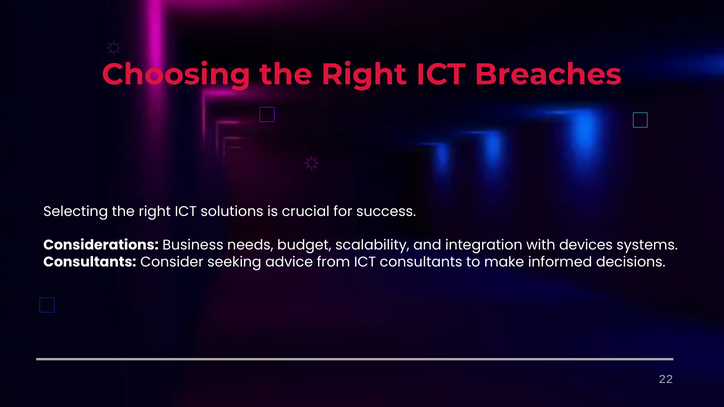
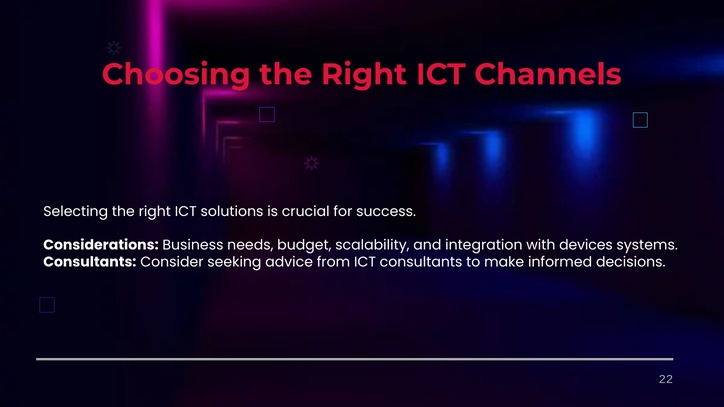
Breaches: Breaches -> Channels
